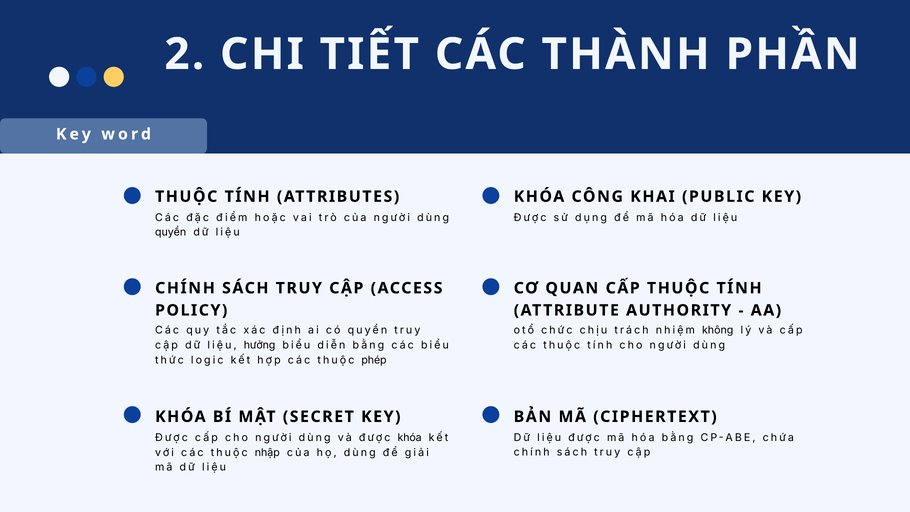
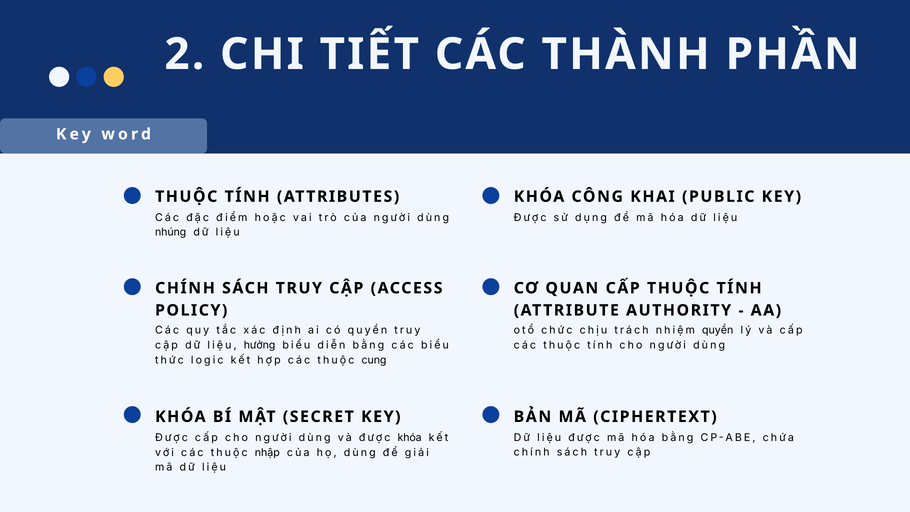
quyền at (171, 232): quyền -> nhúng
nhiệm không: không -> quyền
phép: phép -> cung
